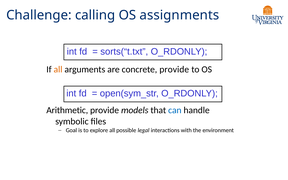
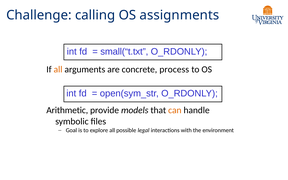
sorts(“t.txt: sorts(“t.txt -> small(“t.txt
concrete provide: provide -> process
can colour: blue -> orange
